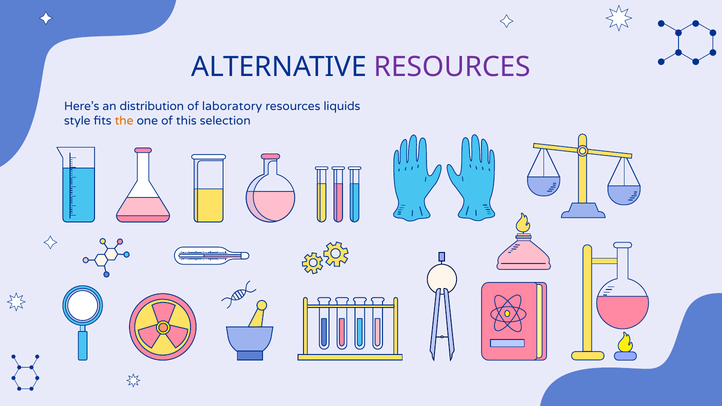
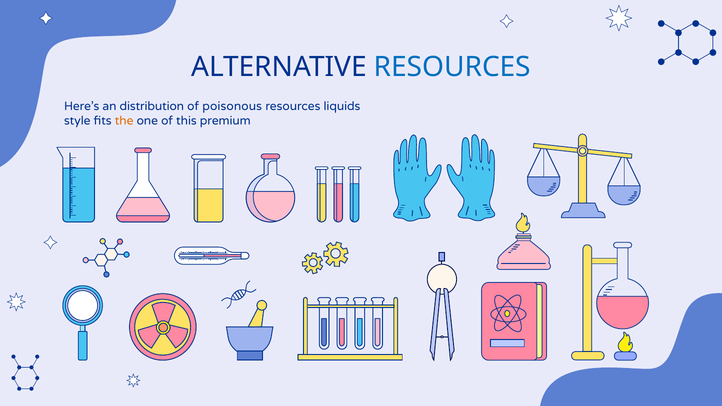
RESOURCES at (452, 67) colour: purple -> blue
laboratory: laboratory -> poisonous
selection: selection -> premium
